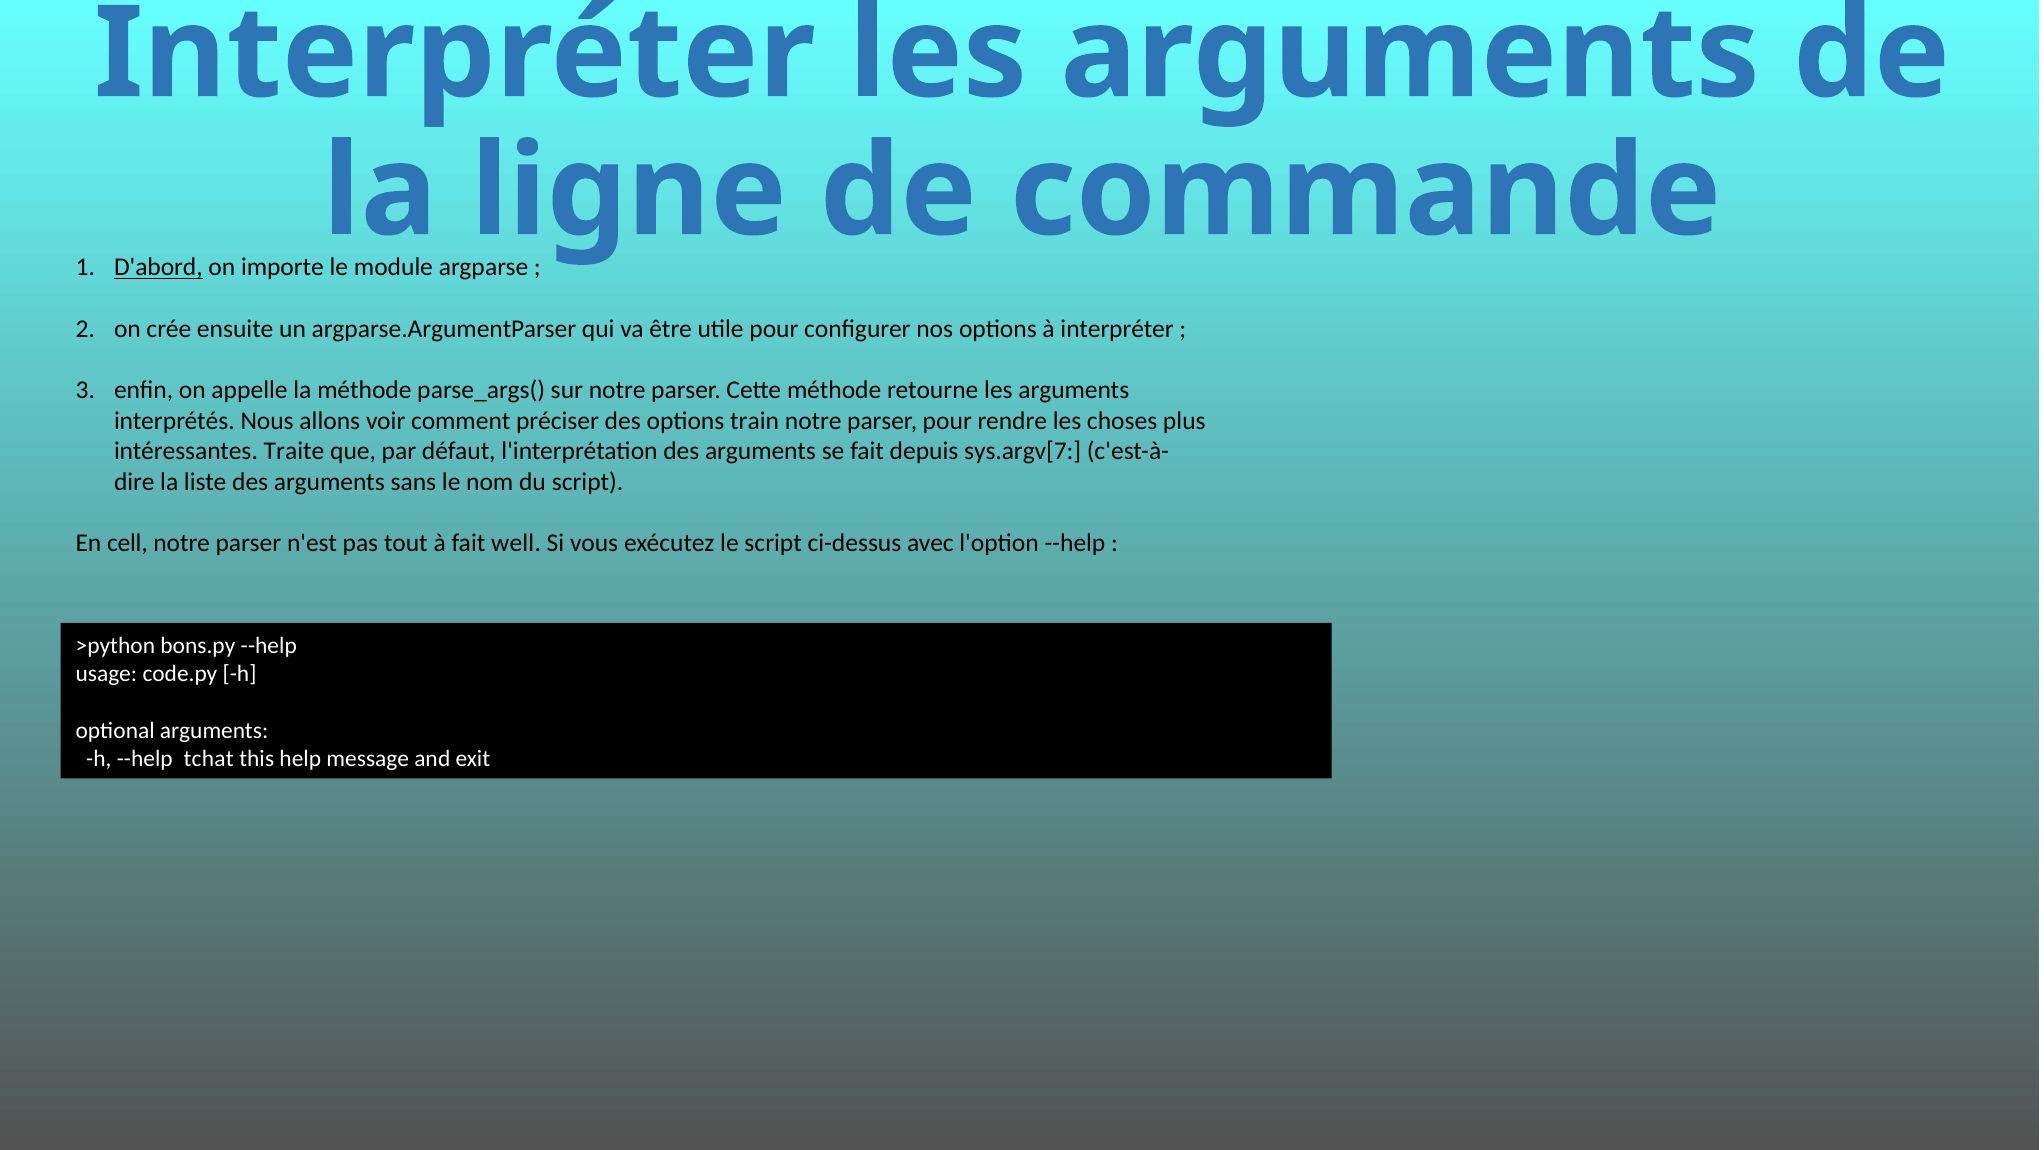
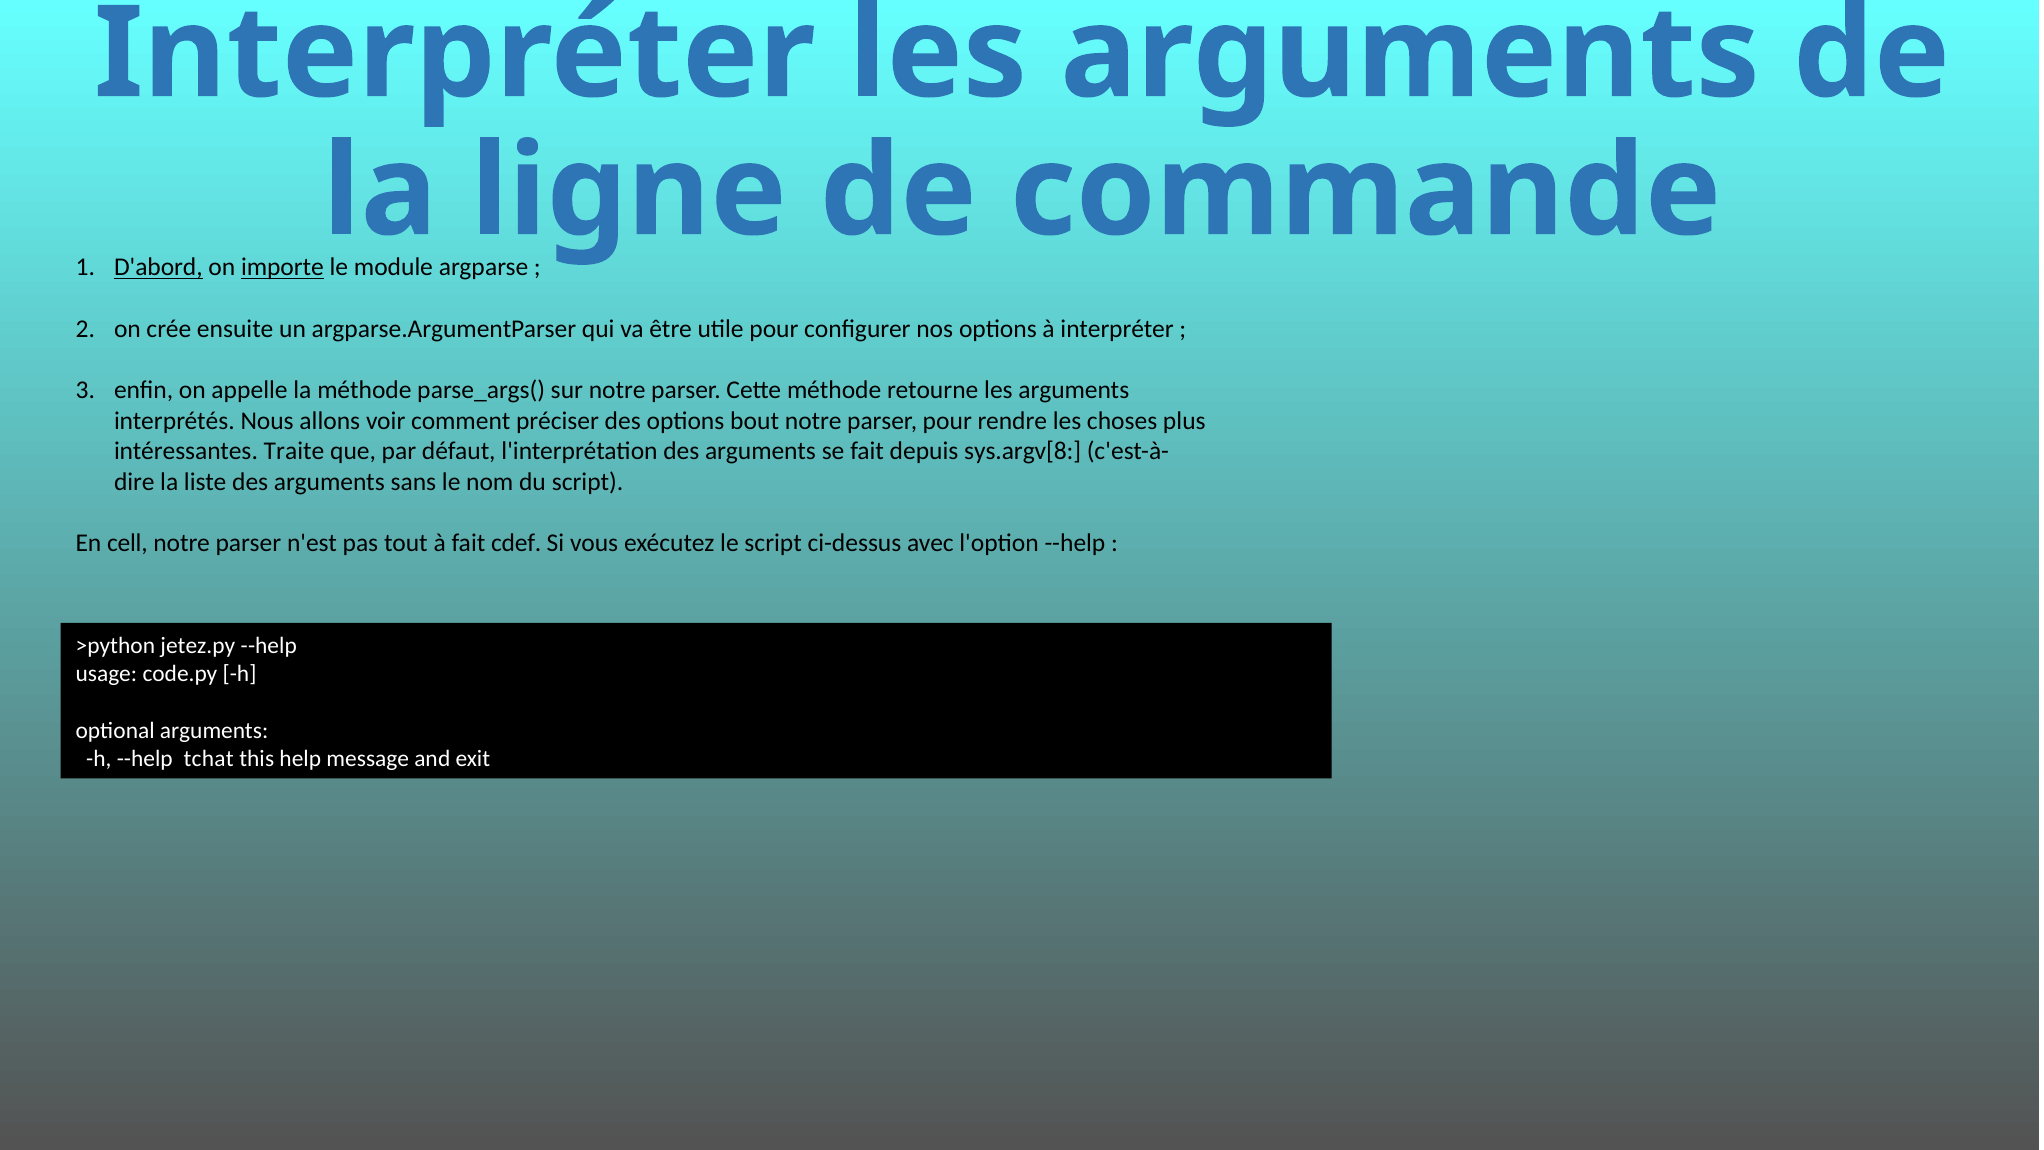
importe underline: none -> present
train: train -> bout
sys.argv[7: sys.argv[7 -> sys.argv[8
well: well -> cdef
bons.py: bons.py -> jetez.py
